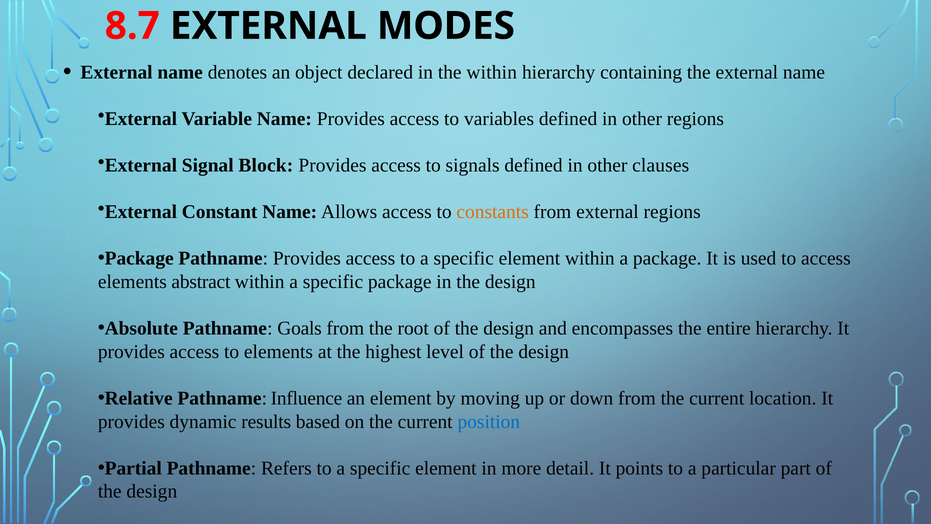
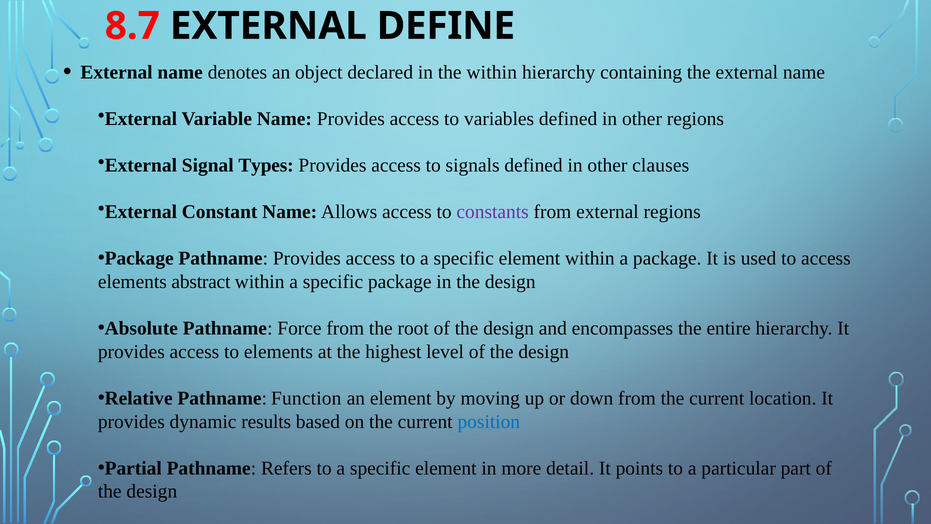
MODES: MODES -> DEFINE
Block: Block -> Types
constants colour: orange -> purple
Goals: Goals -> Force
Influence: Influence -> Function
